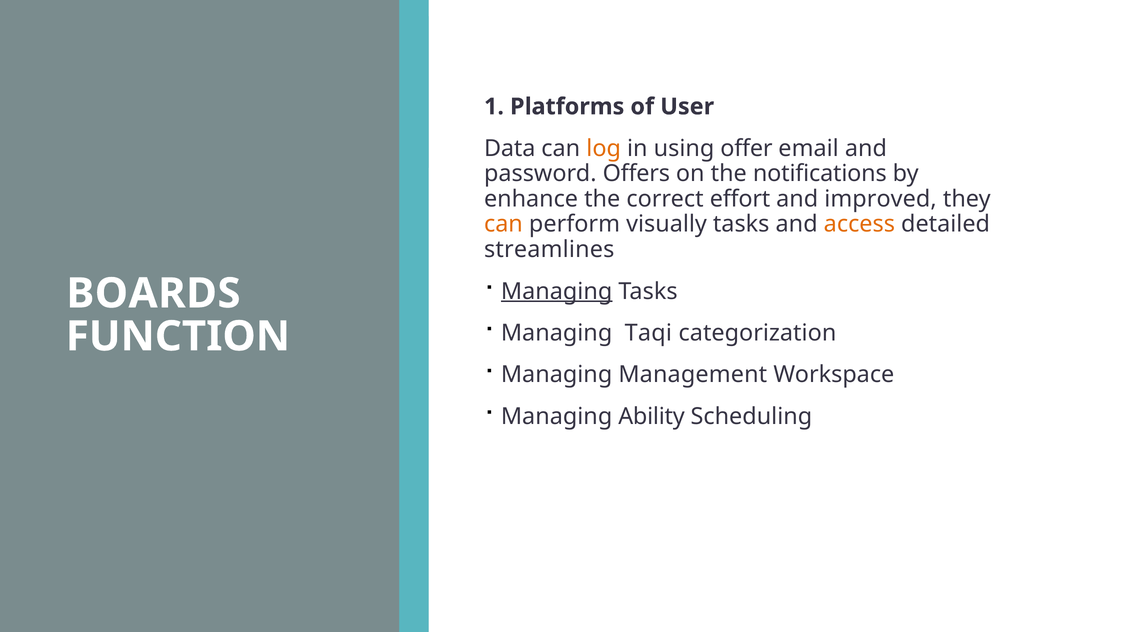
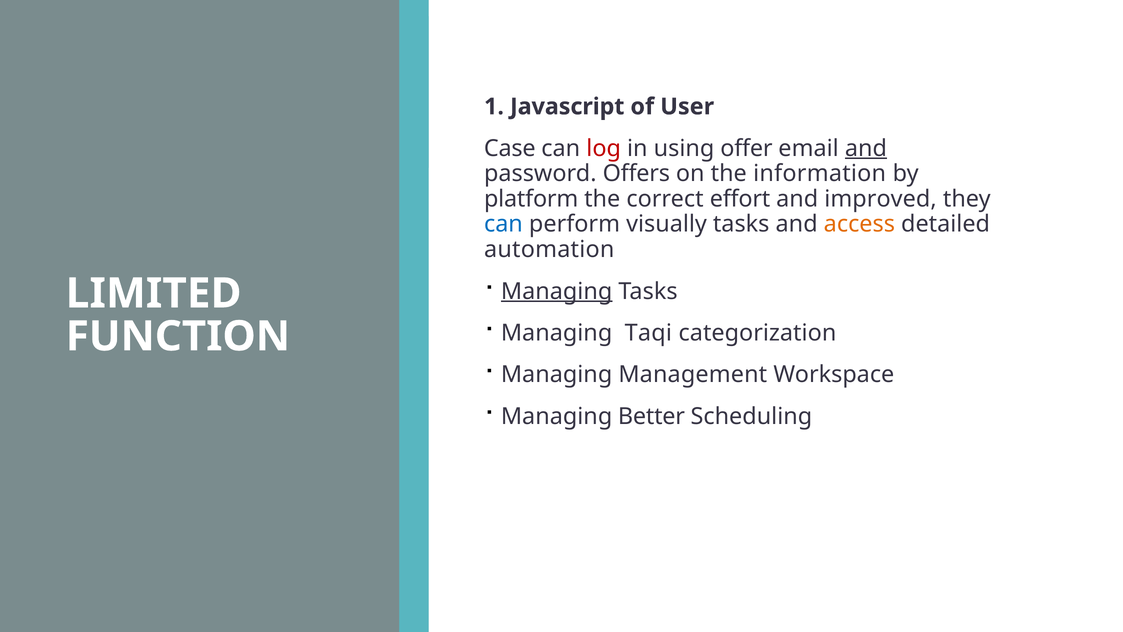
Platforms: Platforms -> Javascript
Data: Data -> Case
log colour: orange -> red
and at (866, 148) underline: none -> present
notifications: notifications -> information
enhance: enhance -> platform
can at (503, 224) colour: orange -> blue
streamlines: streamlines -> automation
BOARDS: BOARDS -> LIMITED
Ability: Ability -> Better
